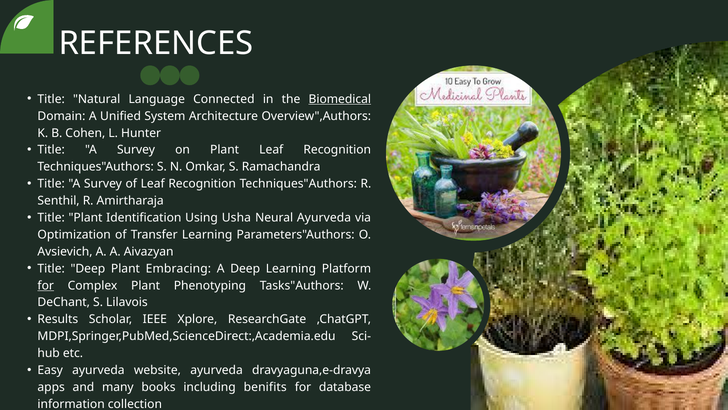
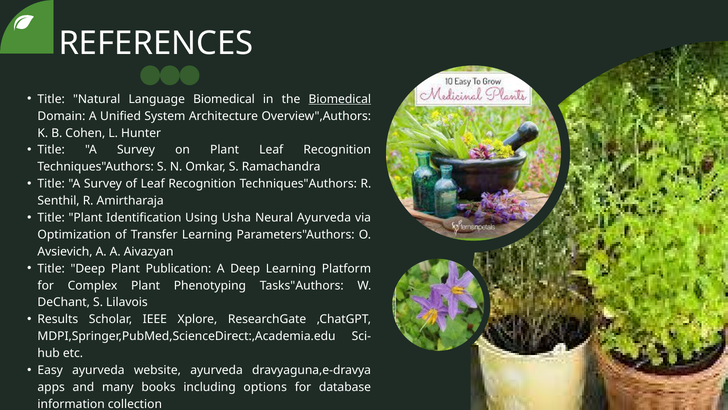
Language Connected: Connected -> Biomedical
Embracing: Embracing -> Publication
for at (46, 285) underline: present -> none
benifits: benifits -> options
